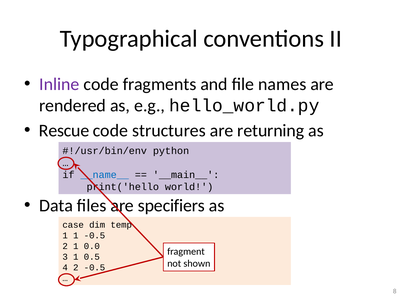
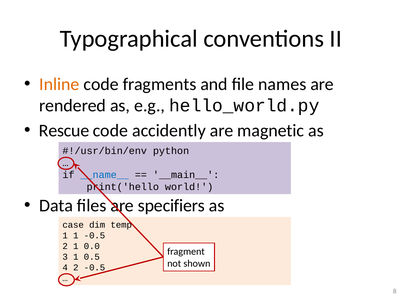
Inline colour: purple -> orange
structures: structures -> accidently
returning: returning -> magnetic
